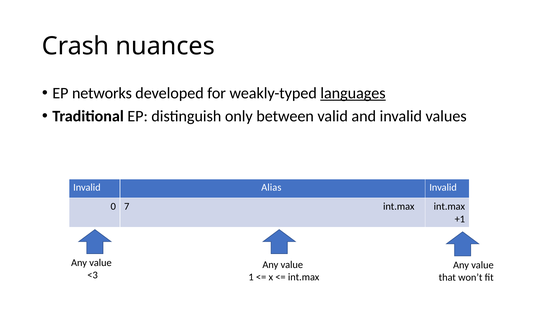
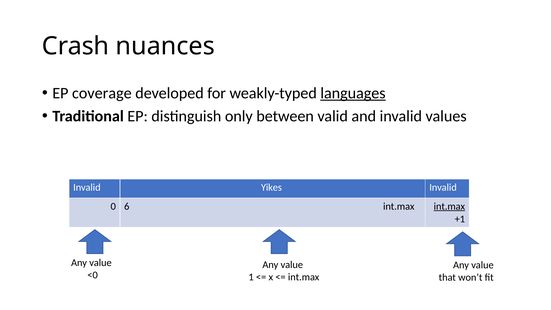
networks: networks -> coverage
Alias: Alias -> Yikes
7: 7 -> 6
int.max at (449, 206) underline: none -> present
<3: <3 -> <0
